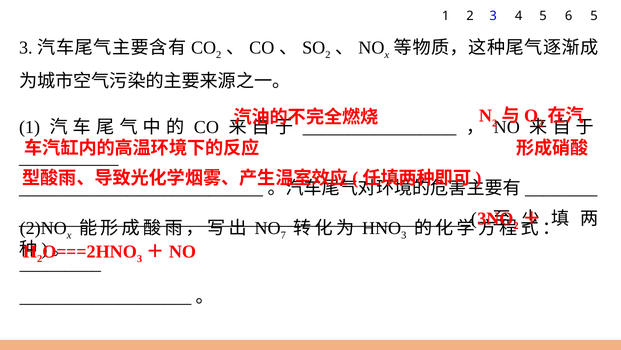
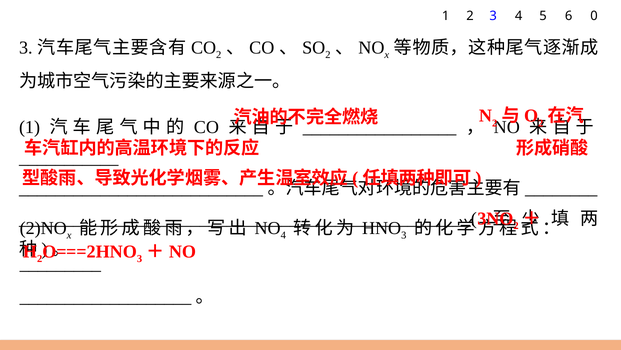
6 5: 5 -> 0
7 at (283, 235): 7 -> 4
